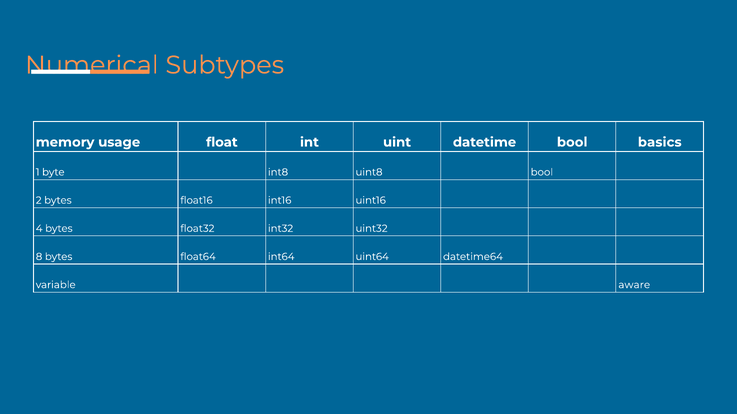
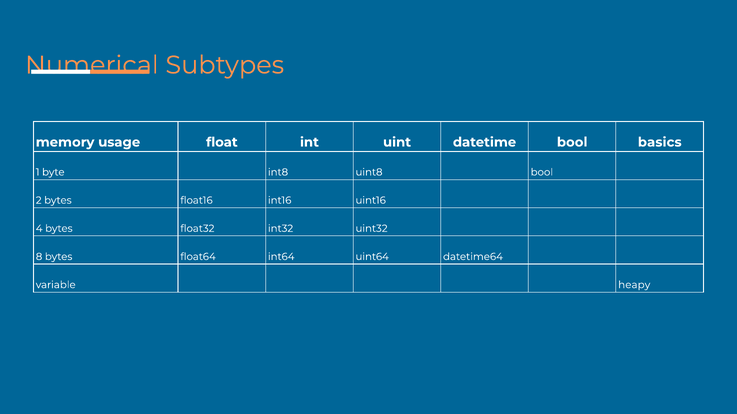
aware: aware -> heapy
